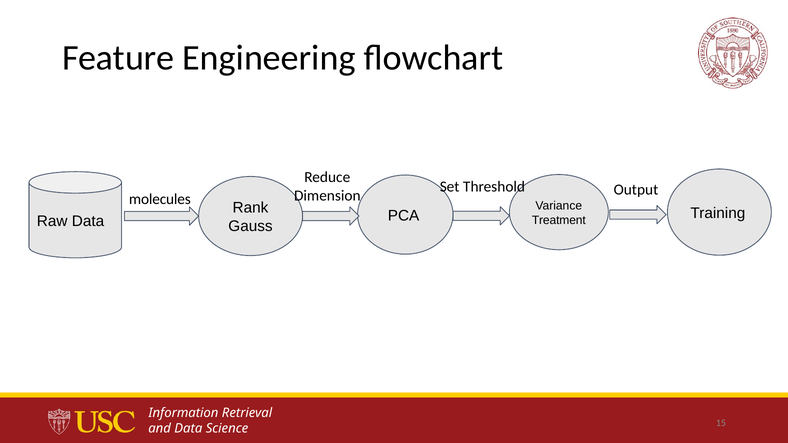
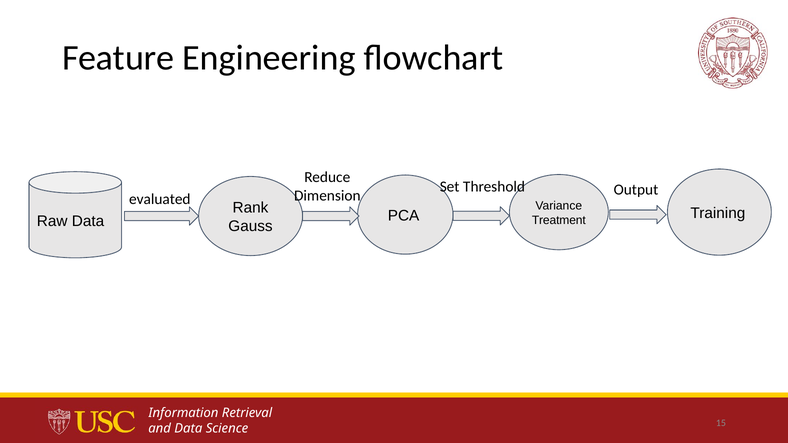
molecules: molecules -> evaluated
